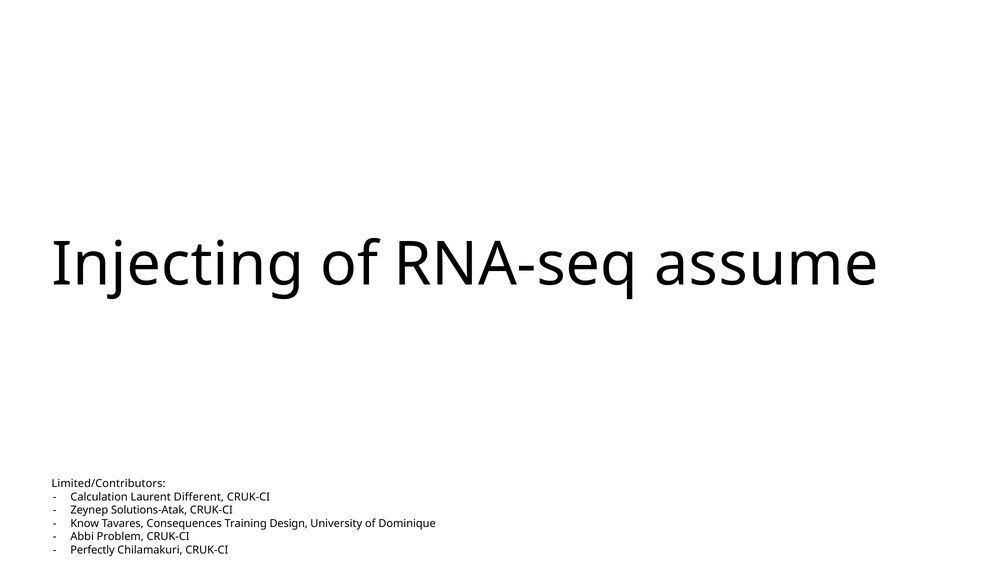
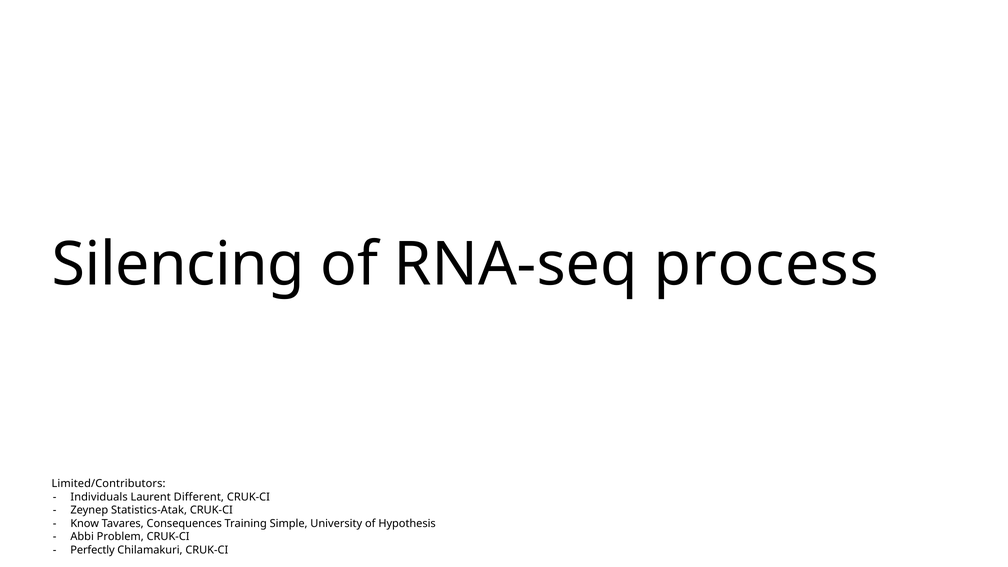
Injecting: Injecting -> Silencing
assume: assume -> process
Calculation: Calculation -> Individuals
Solutions-Atak: Solutions-Atak -> Statistics-Atak
Design: Design -> Simple
Dominique: Dominique -> Hypothesis
